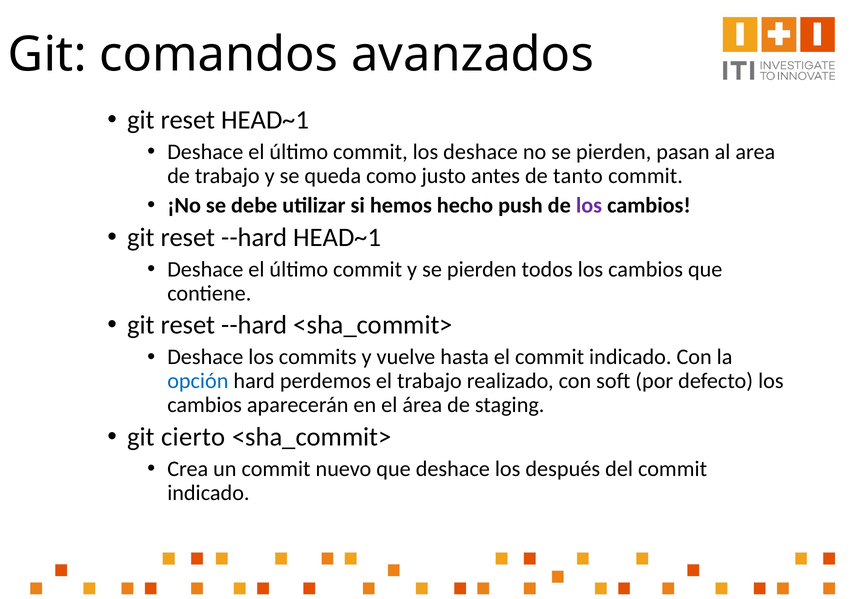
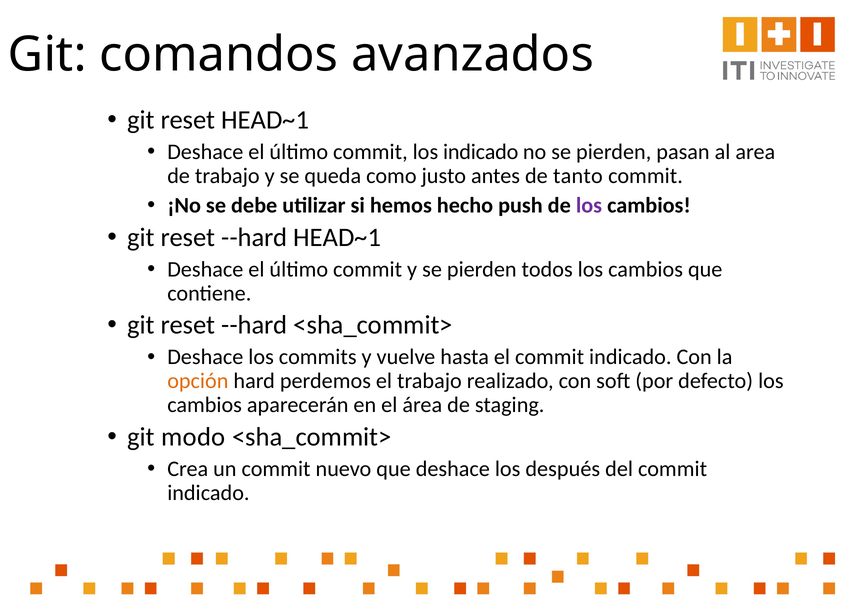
los deshace: deshace -> indicado
opción colour: blue -> orange
cierto: cierto -> modo
